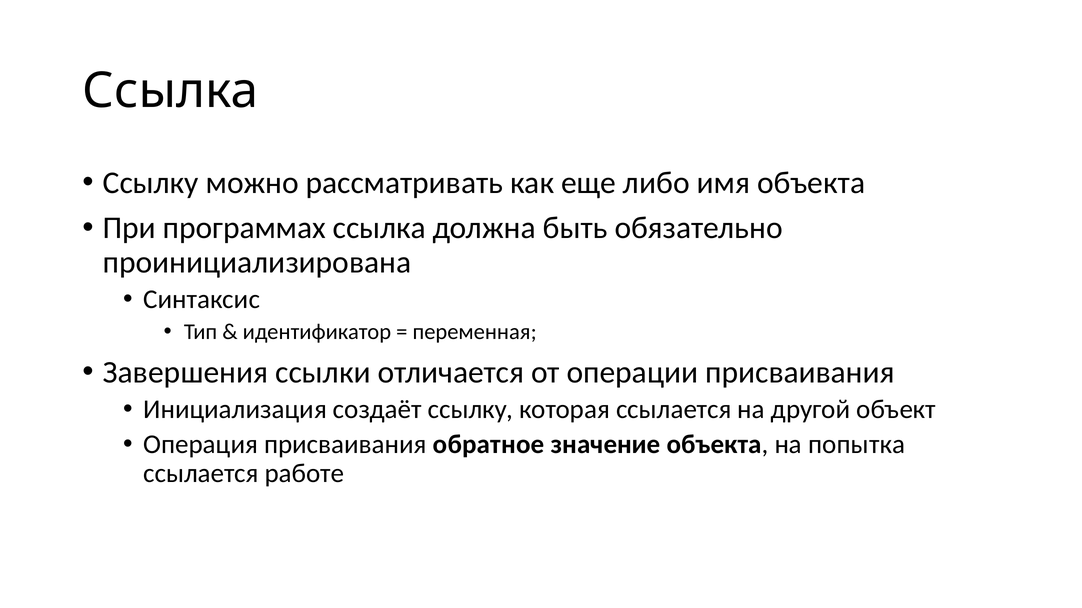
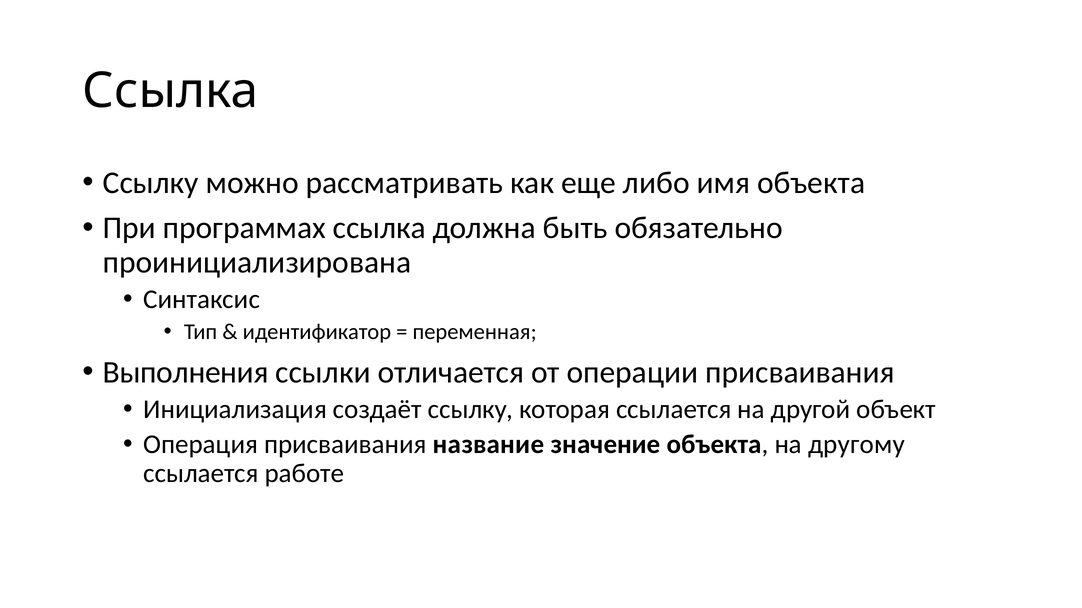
Завершения: Завершения -> Выполнения
обратное: обратное -> название
попытка: попытка -> другому
